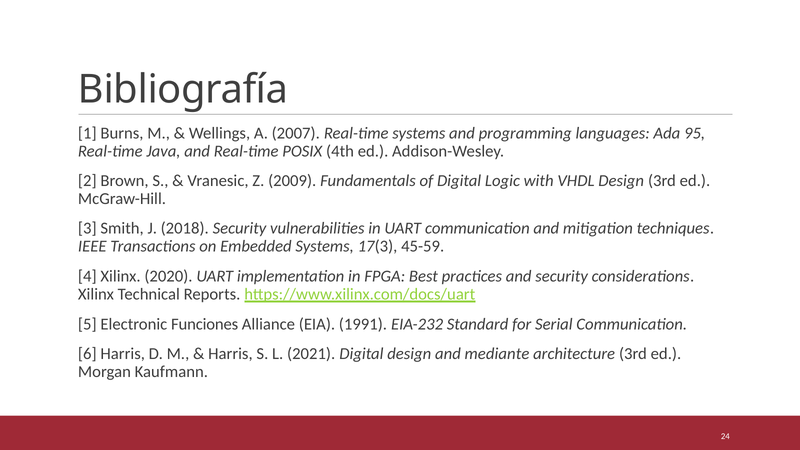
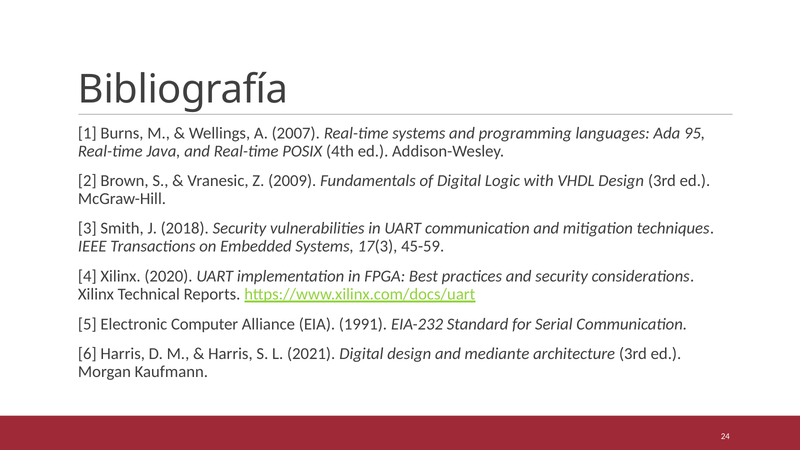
Funciones: Funciones -> Computer
